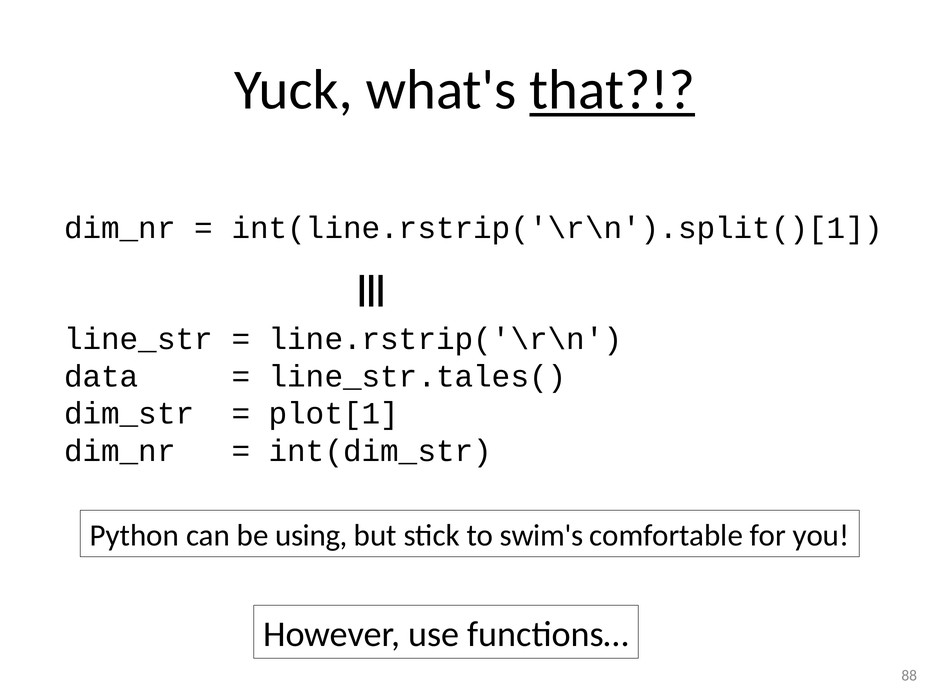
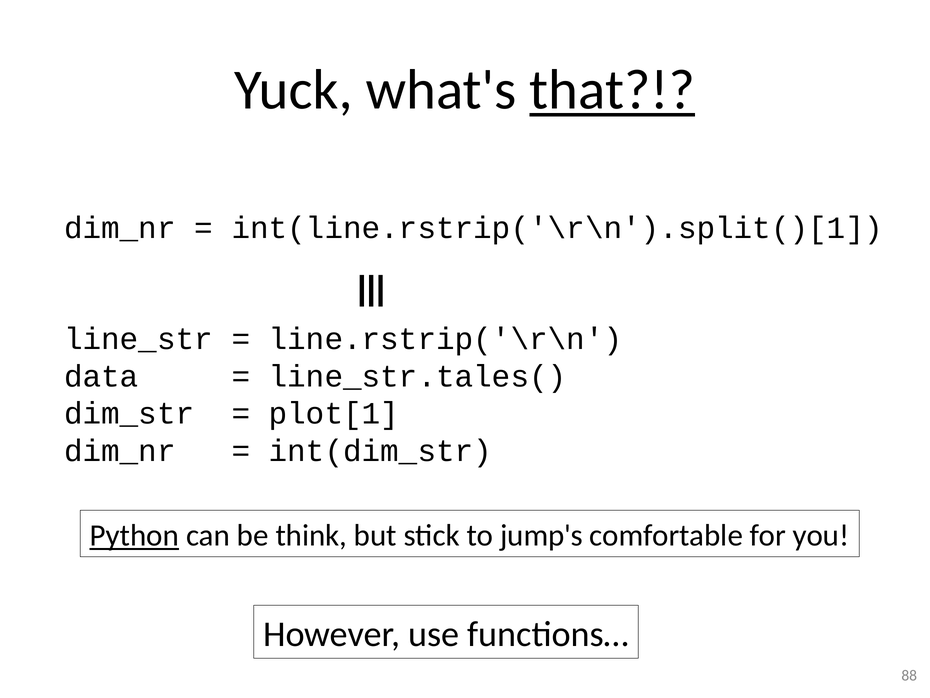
Python underline: none -> present
using: using -> think
swim's: swim's -> jump's
